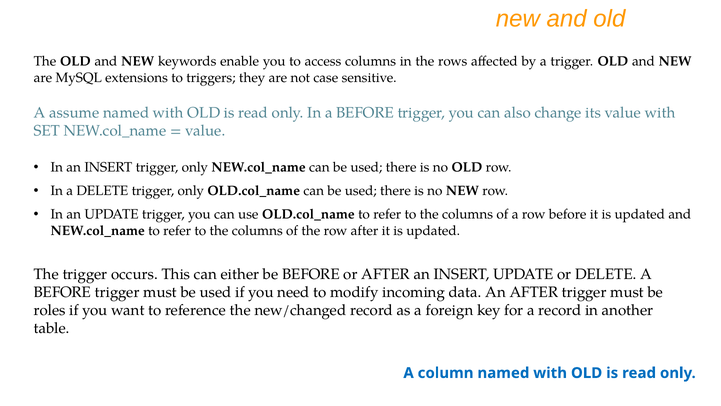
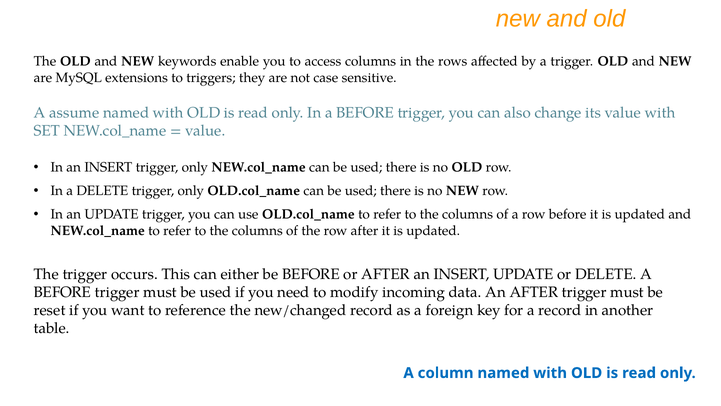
roles: roles -> reset
